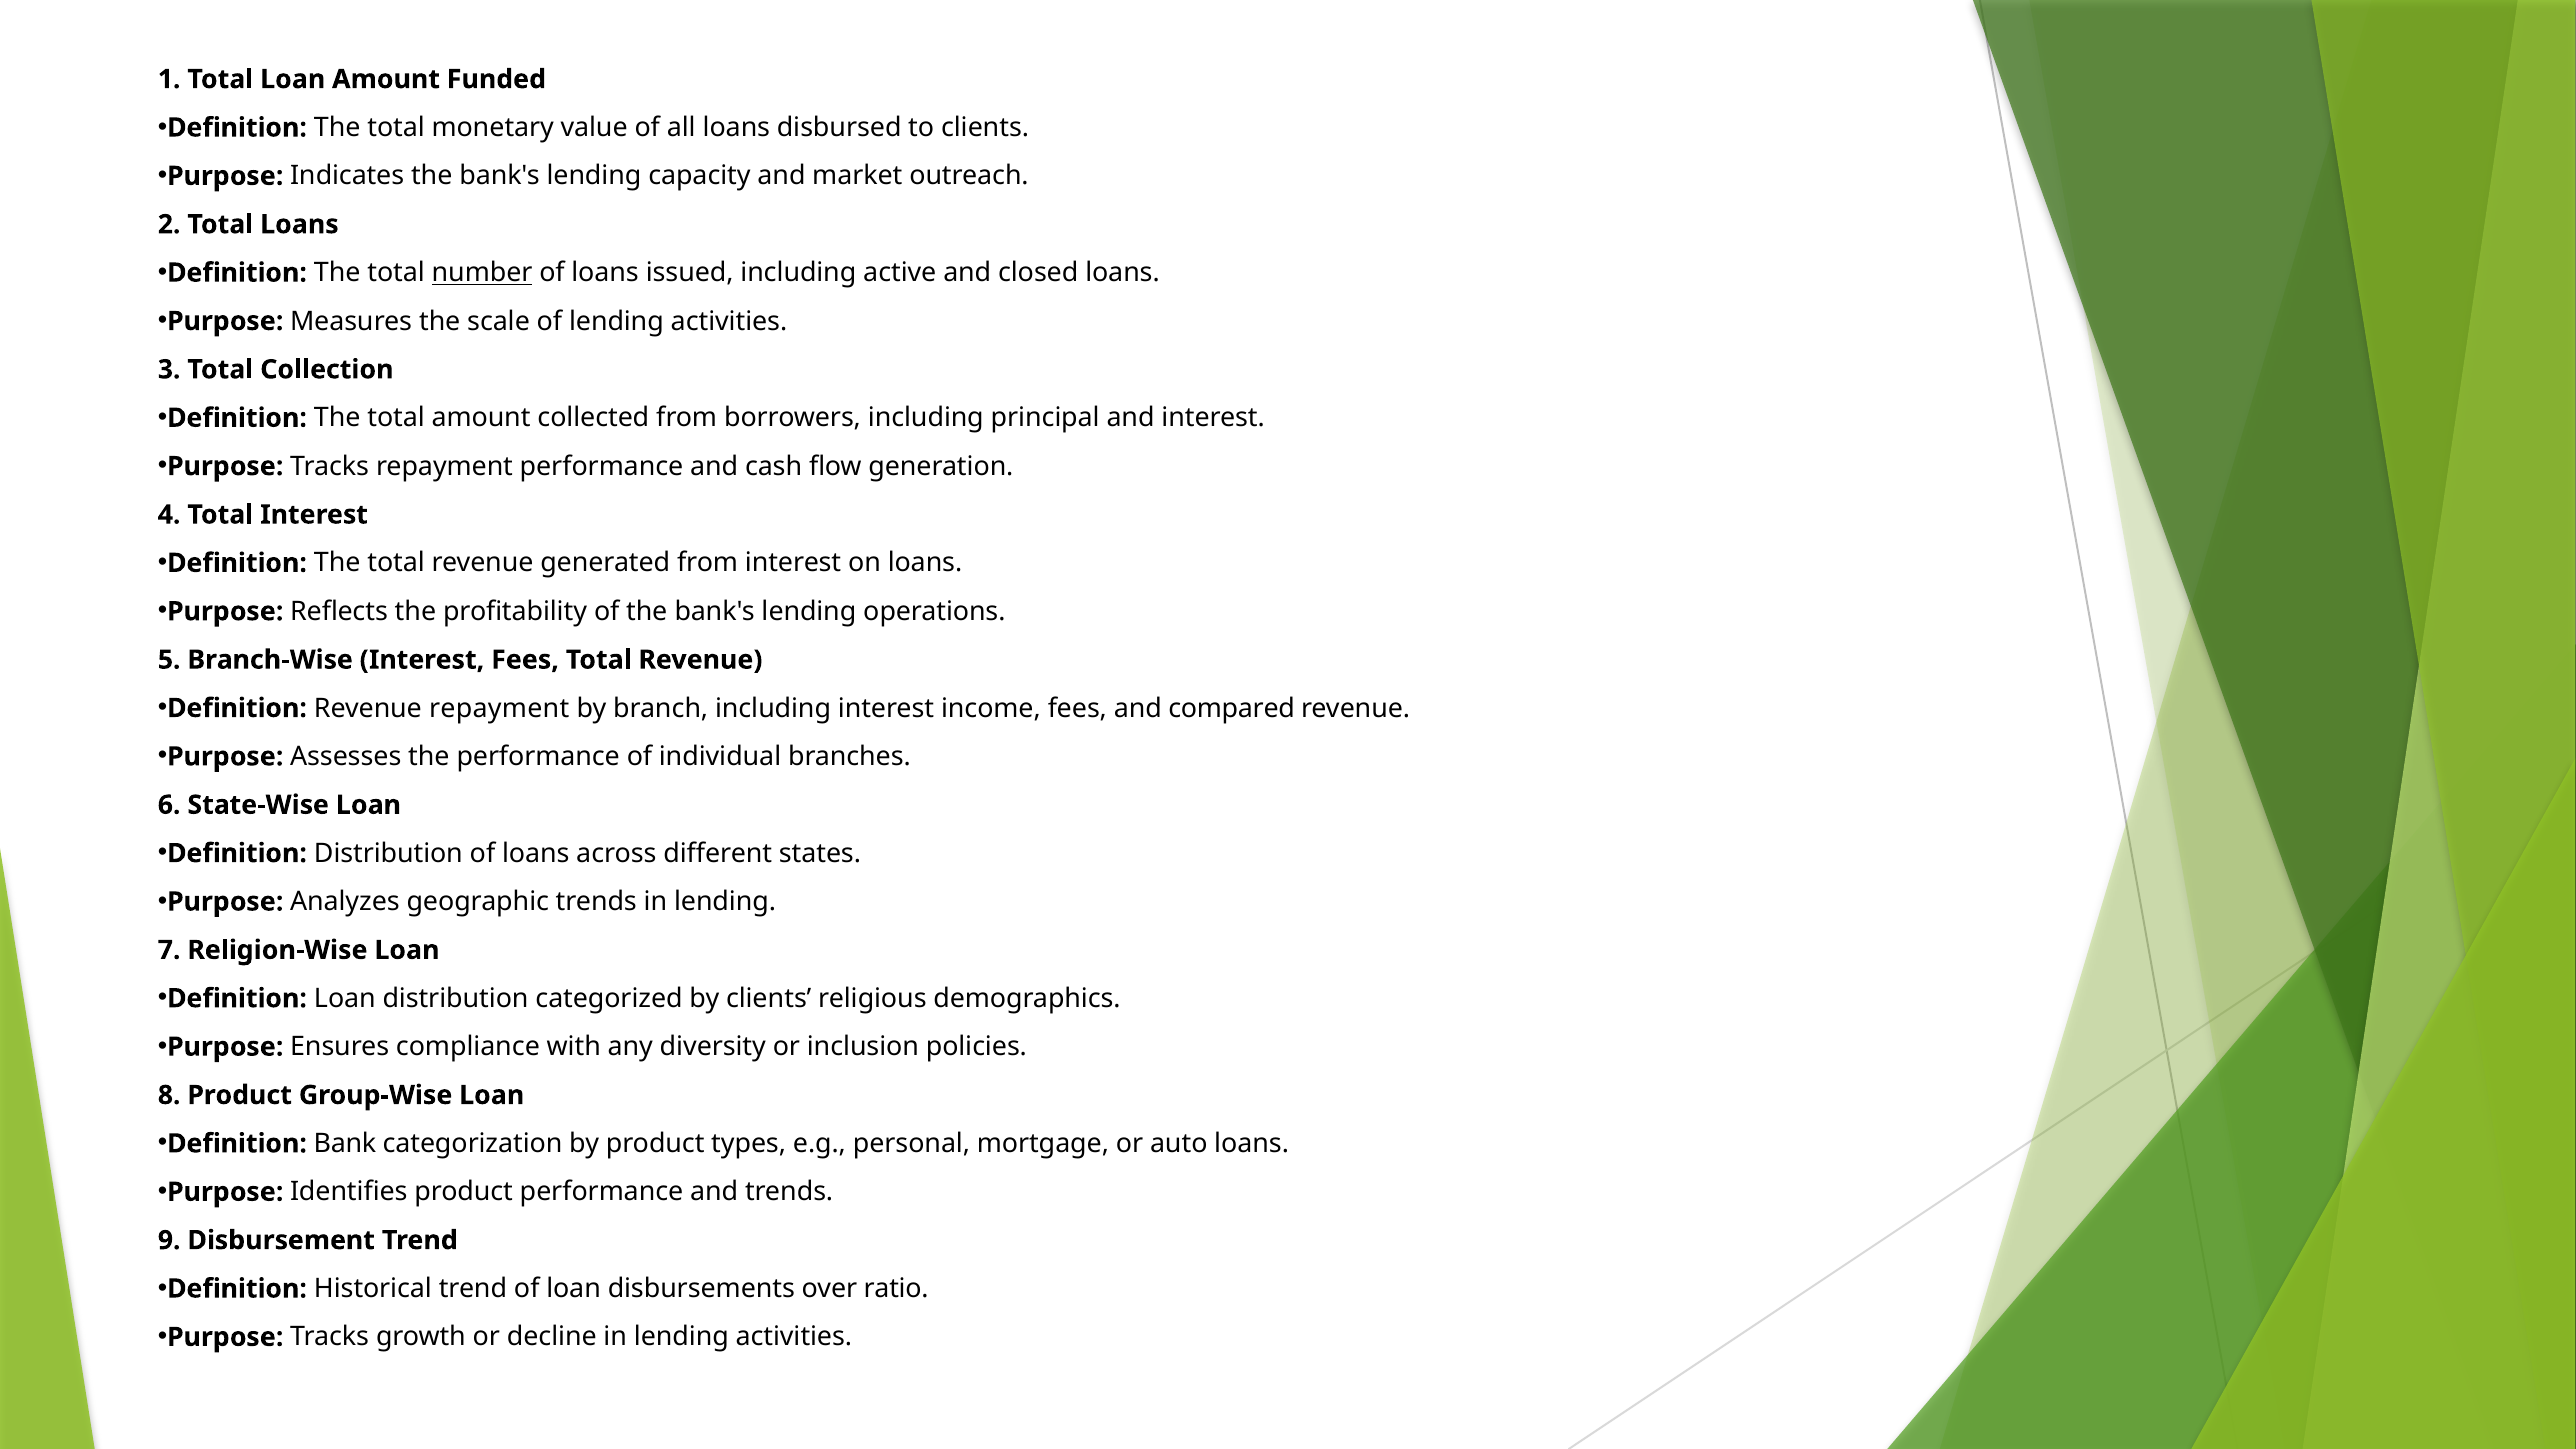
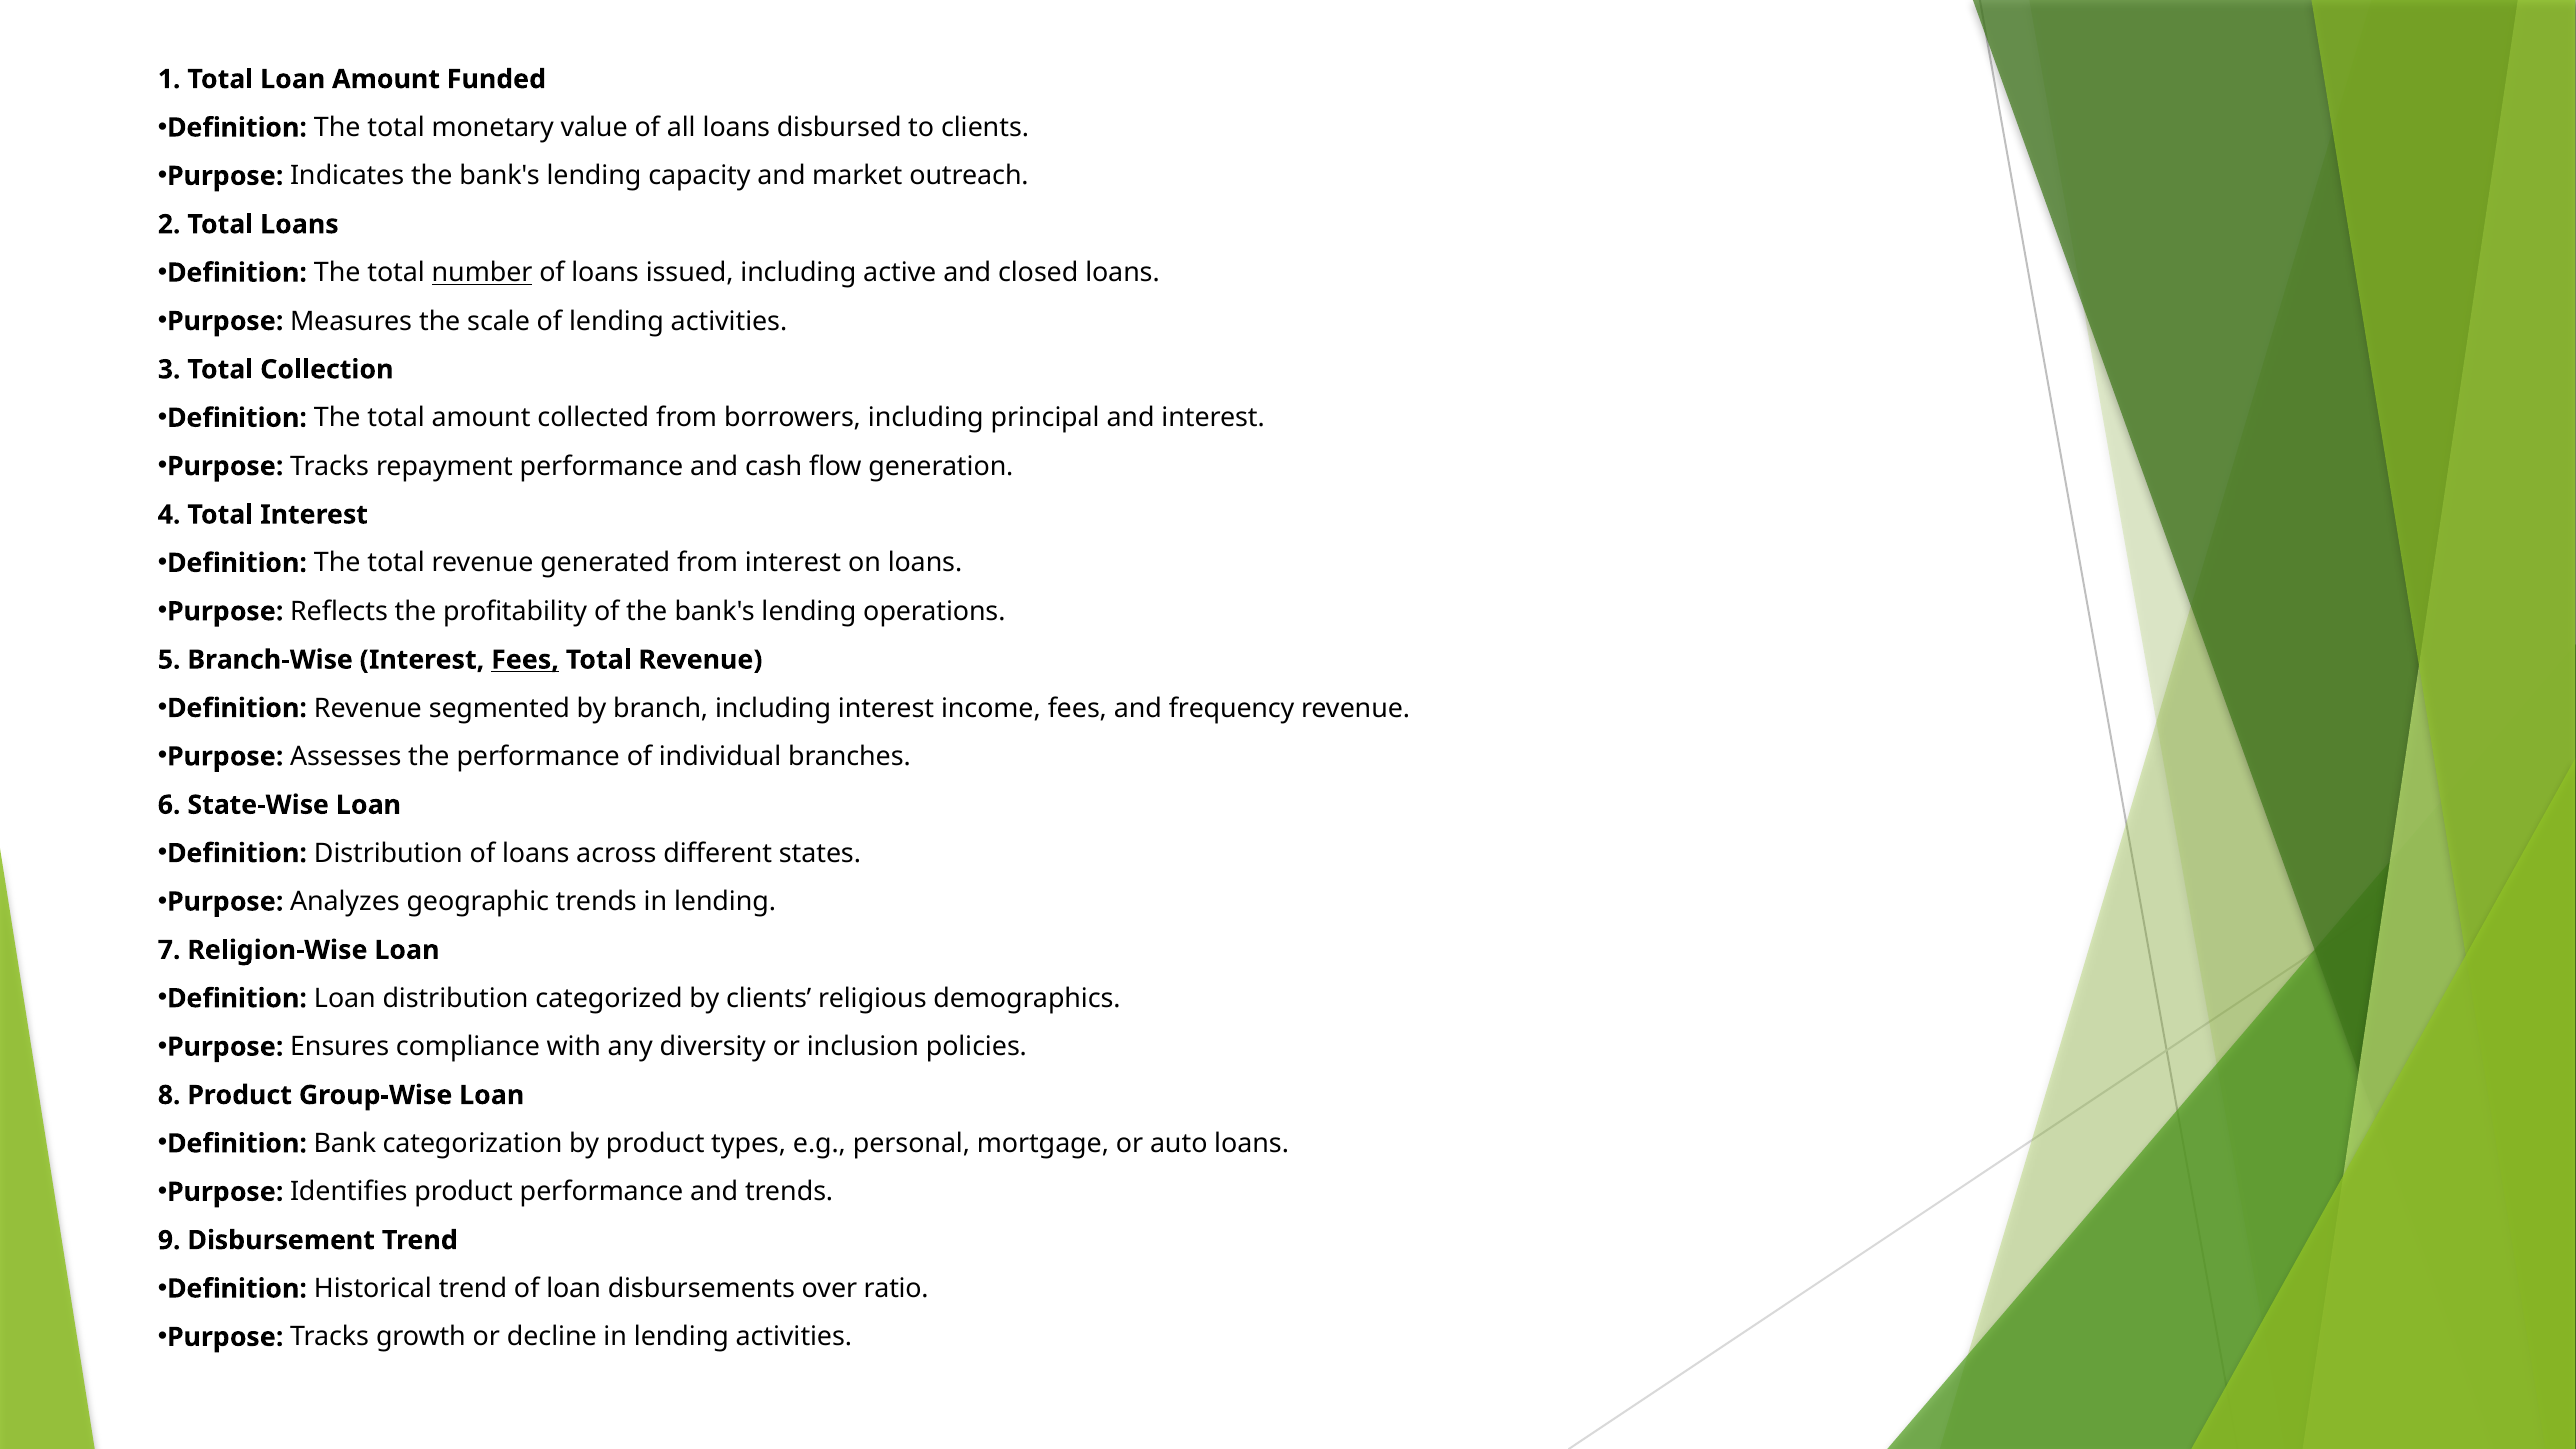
Fees at (525, 660) underline: none -> present
Revenue repayment: repayment -> segmented
compared: compared -> frequency
